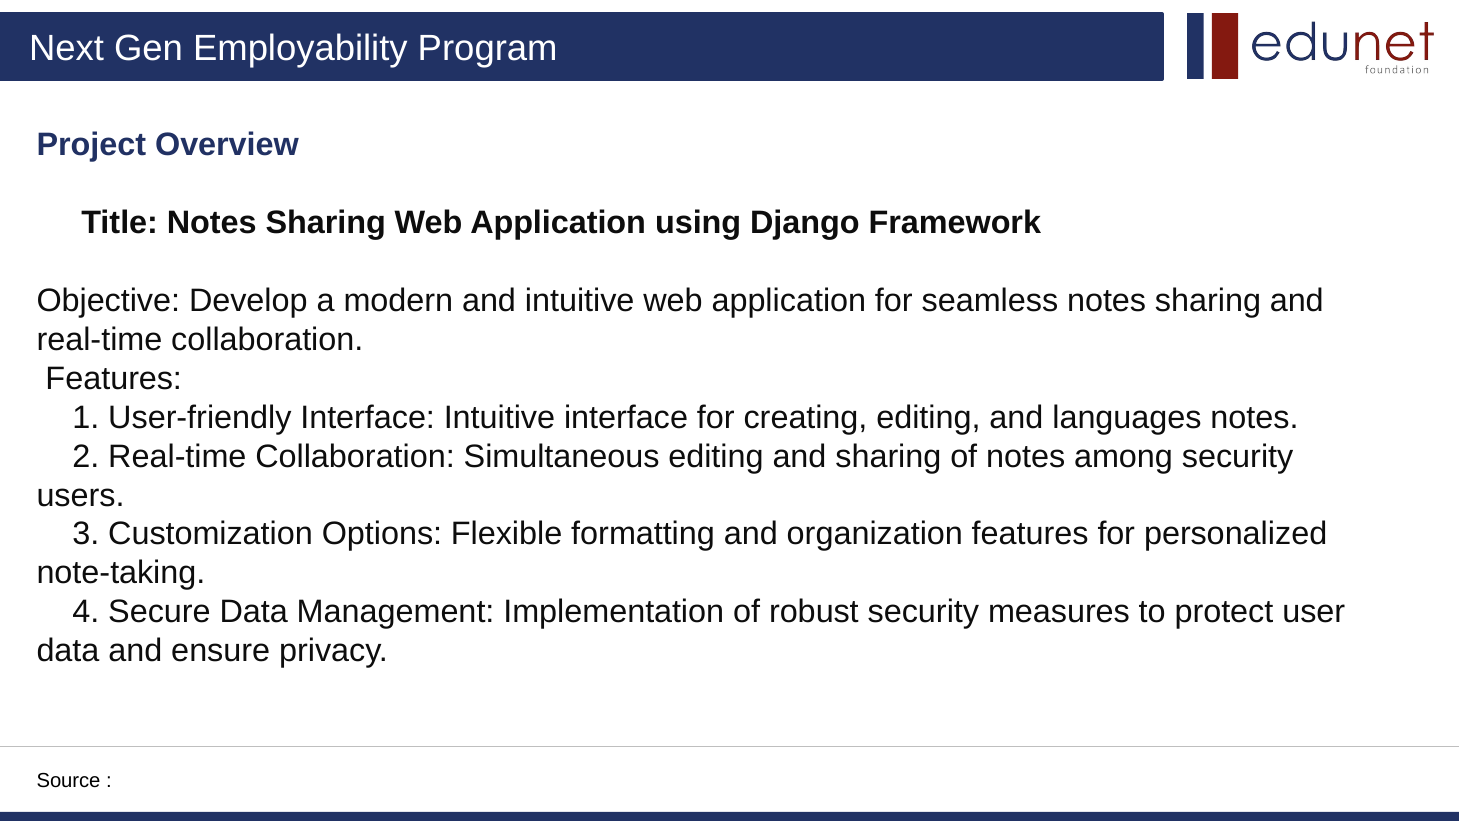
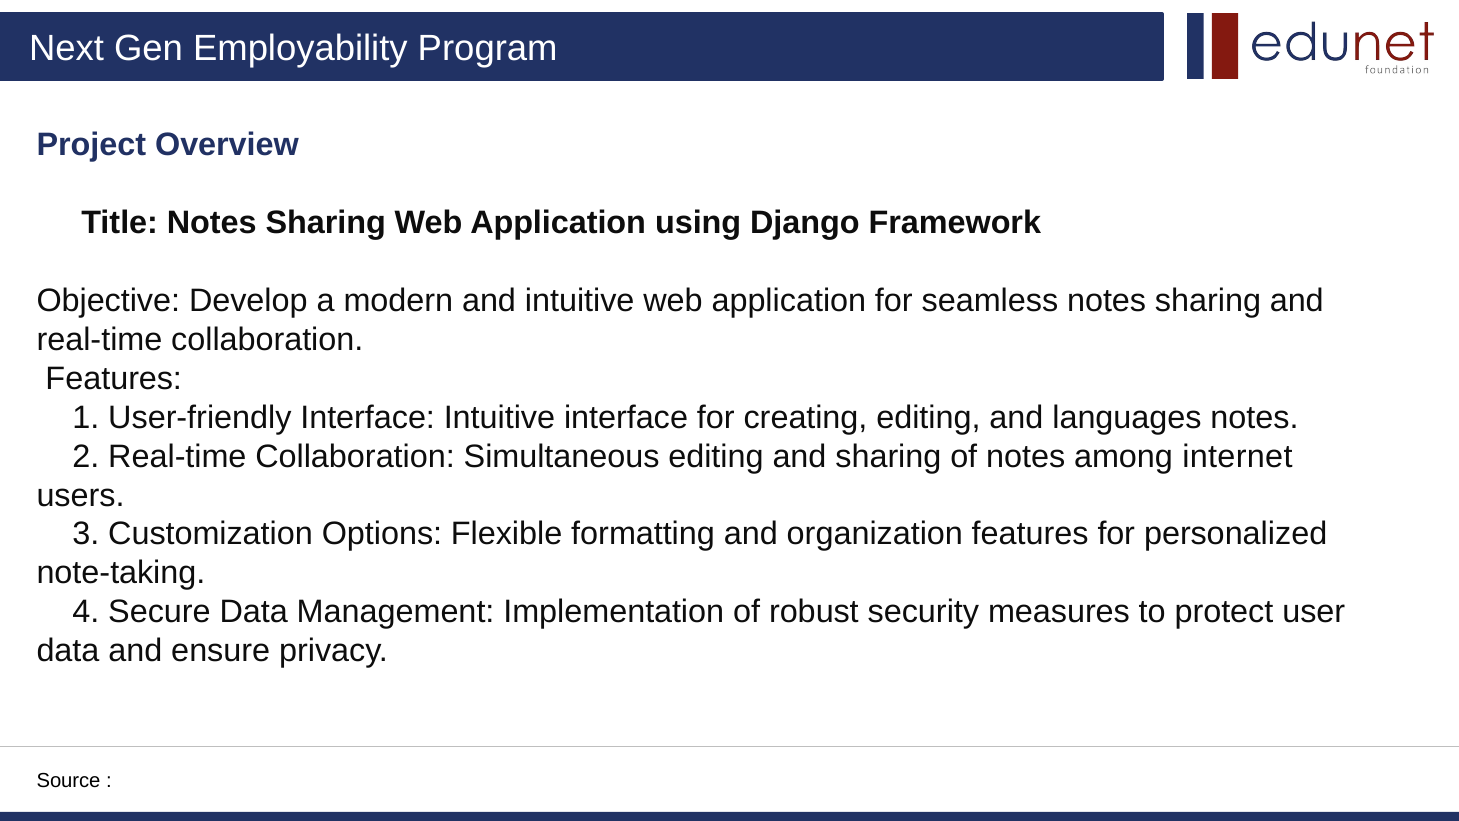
among security: security -> internet
